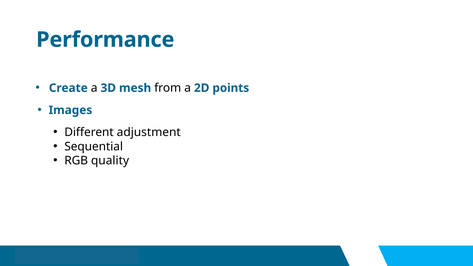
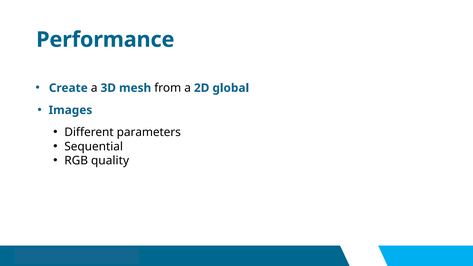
points: points -> global
adjustment: adjustment -> parameters
